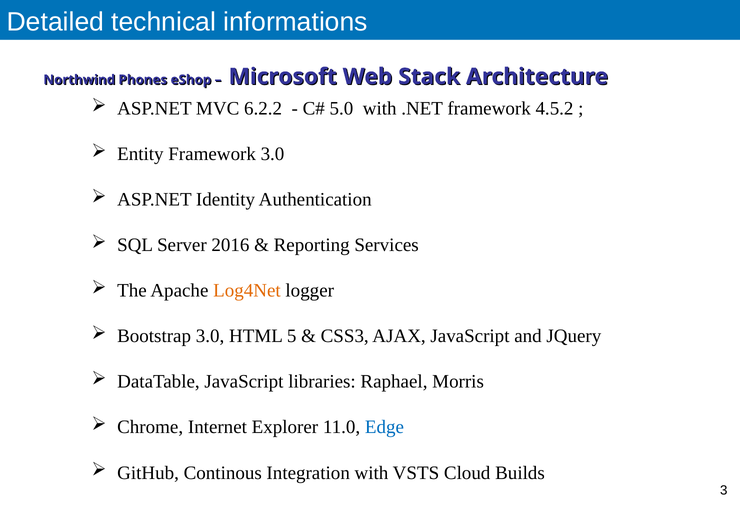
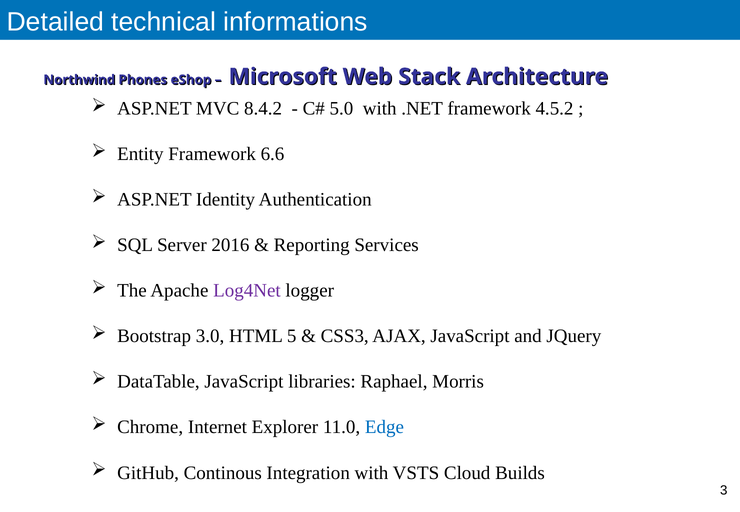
6.2.2: 6.2.2 -> 8.4.2
Framework 3.0: 3.0 -> 6.6
Log4Net colour: orange -> purple
